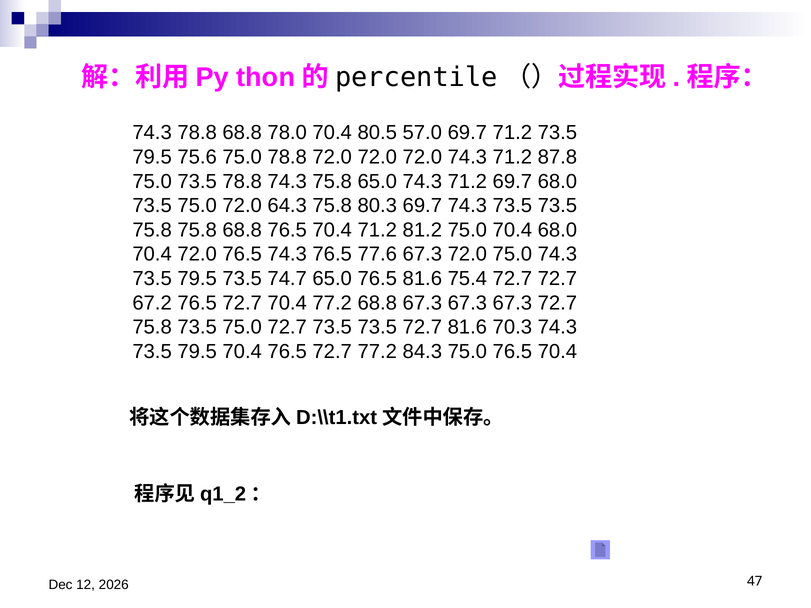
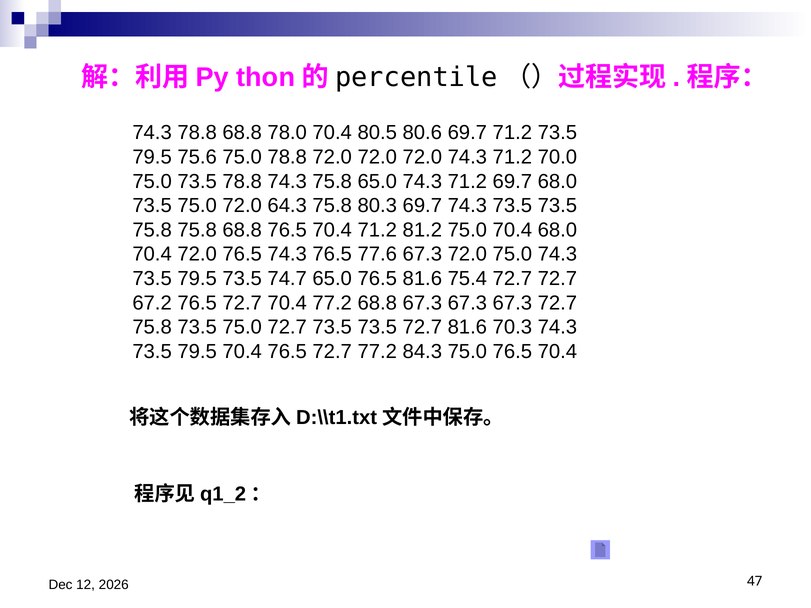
57.0: 57.0 -> 80.6
87.8: 87.8 -> 70.0
